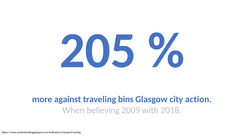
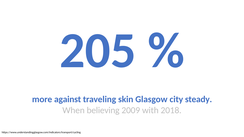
bins: bins -> skin
action: action -> steady
